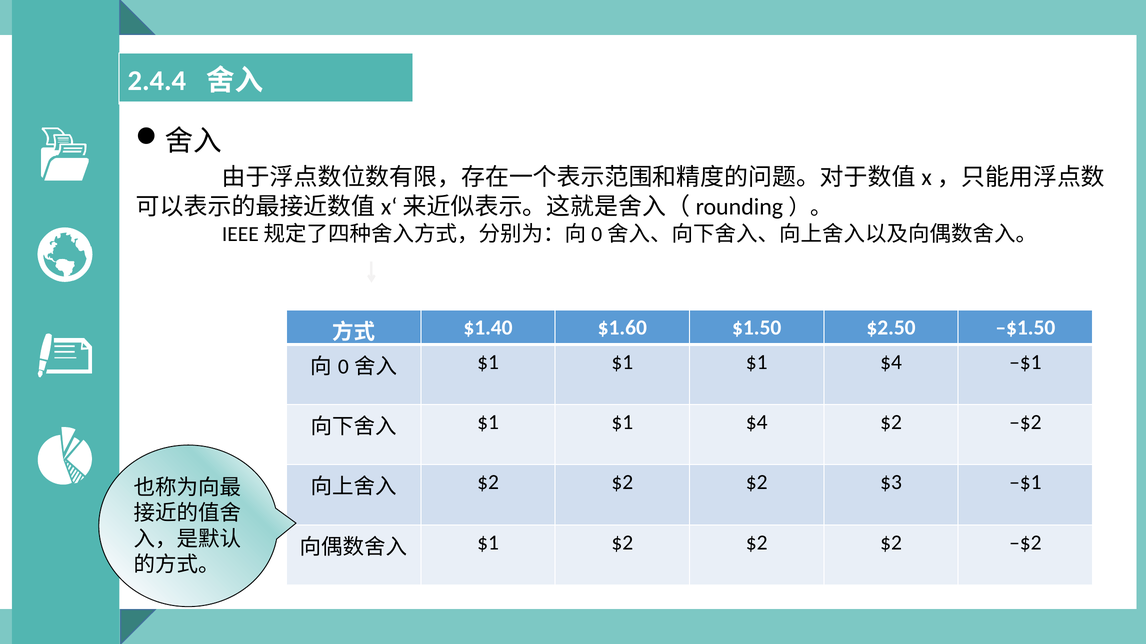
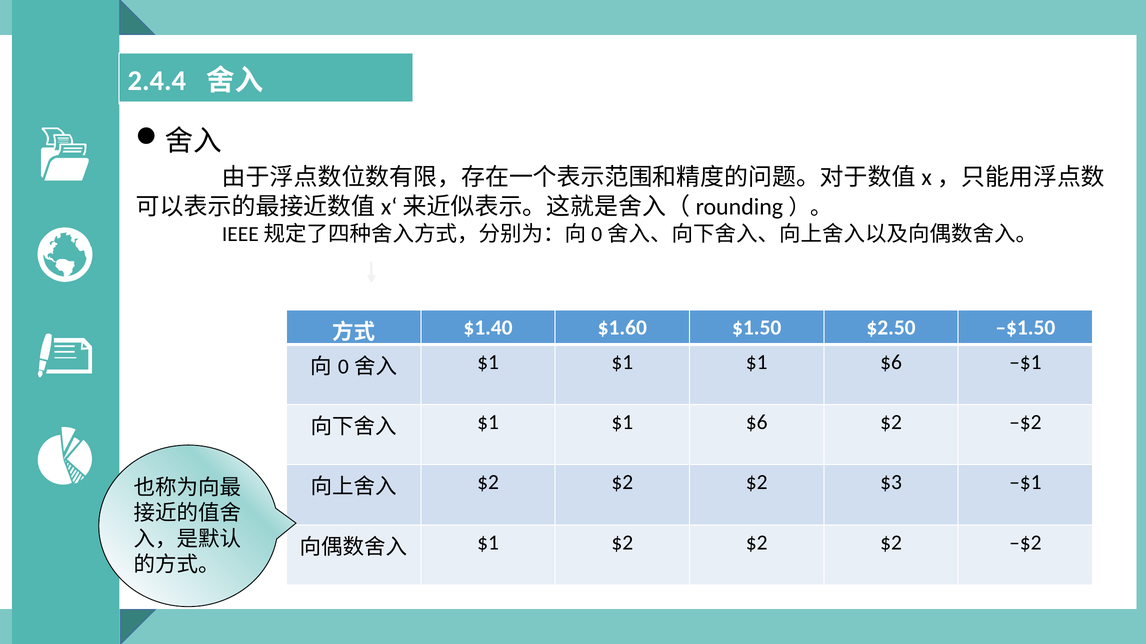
$1 $1 $1 $4: $4 -> $6
$4 at (757, 423): $4 -> $6
